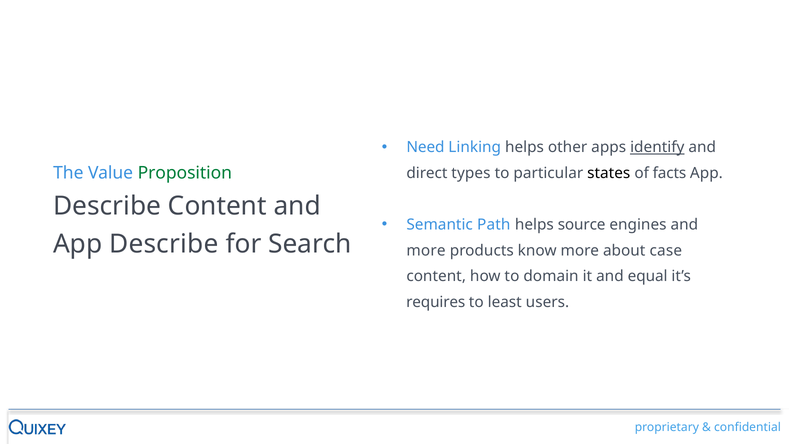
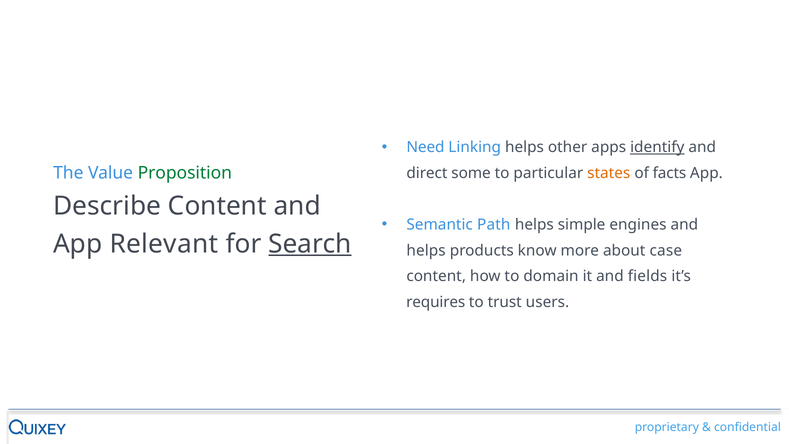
types: types -> some
states colour: black -> orange
source: source -> simple
App Describe: Describe -> Relevant
Search underline: none -> present
more at (426, 250): more -> helps
equal: equal -> fields
least: least -> trust
